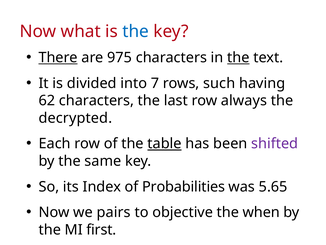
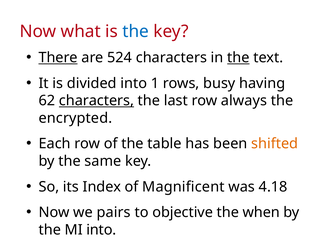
975: 975 -> 524
7: 7 -> 1
such: such -> busy
characters at (96, 100) underline: none -> present
decrypted: decrypted -> encrypted
table underline: present -> none
shifted colour: purple -> orange
Probabilities: Probabilities -> Magnificent
5.65: 5.65 -> 4.18
MI first: first -> into
